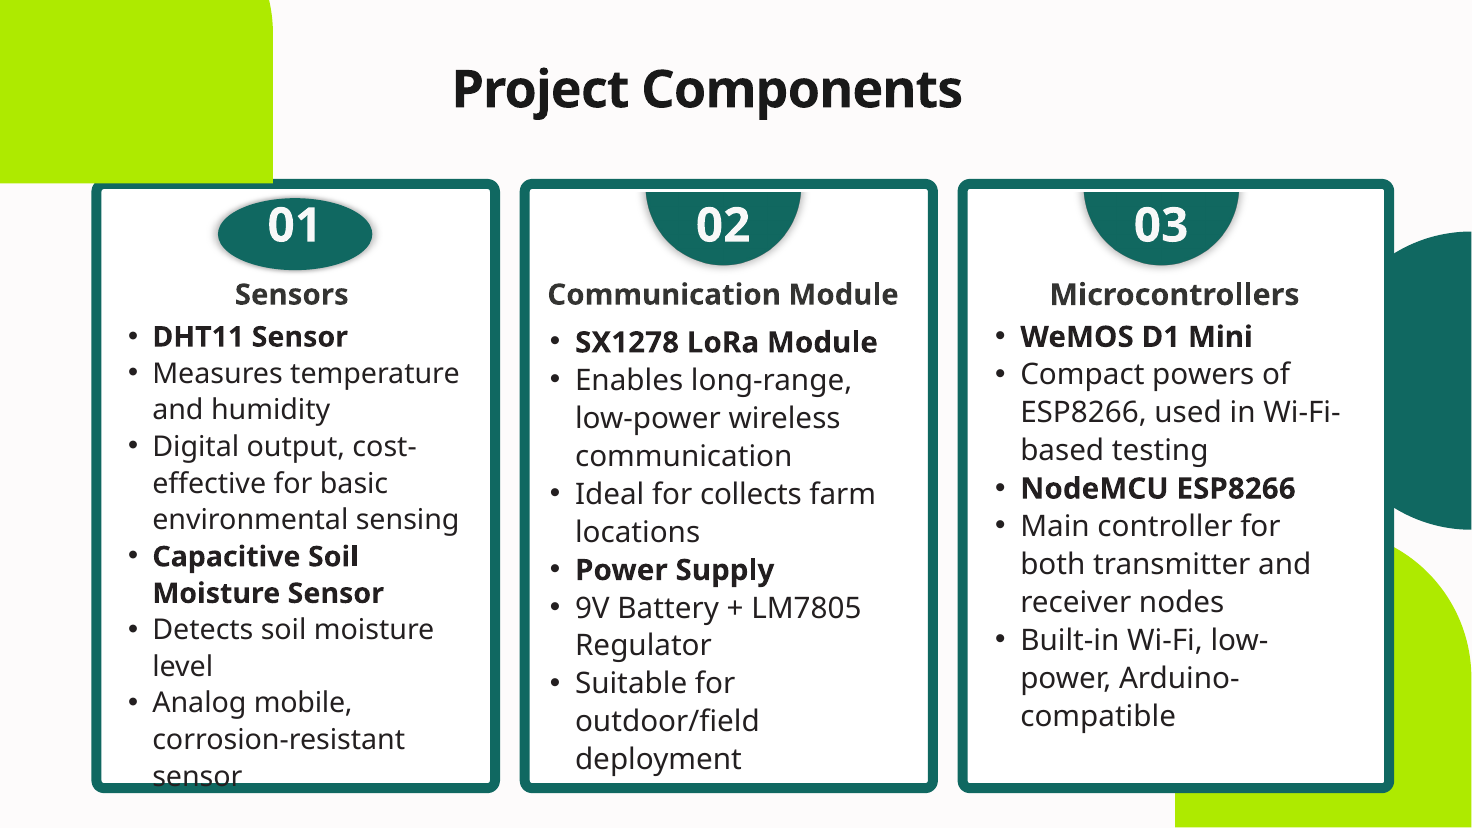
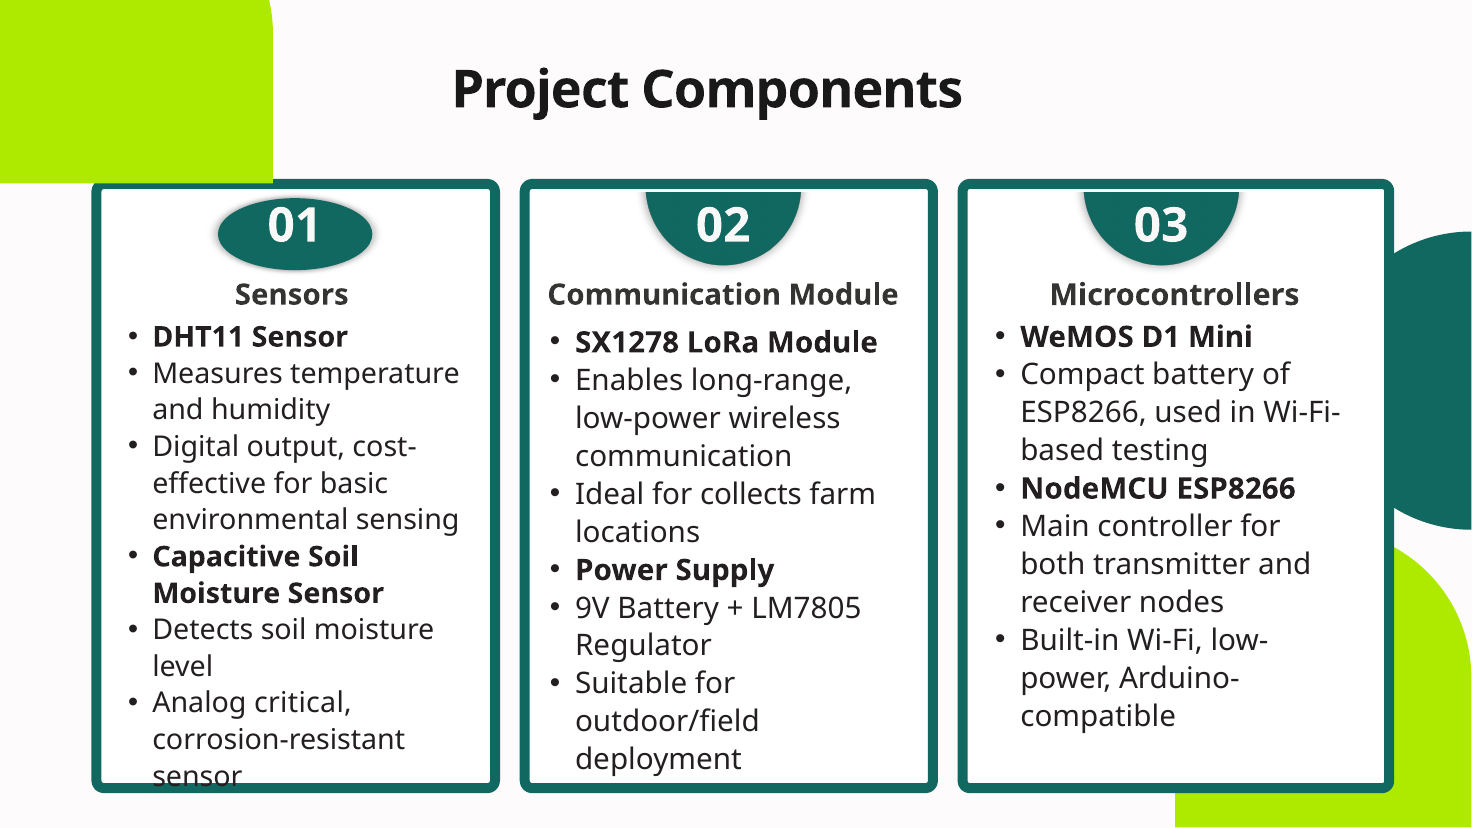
Compact powers: powers -> battery
mobile: mobile -> critical
